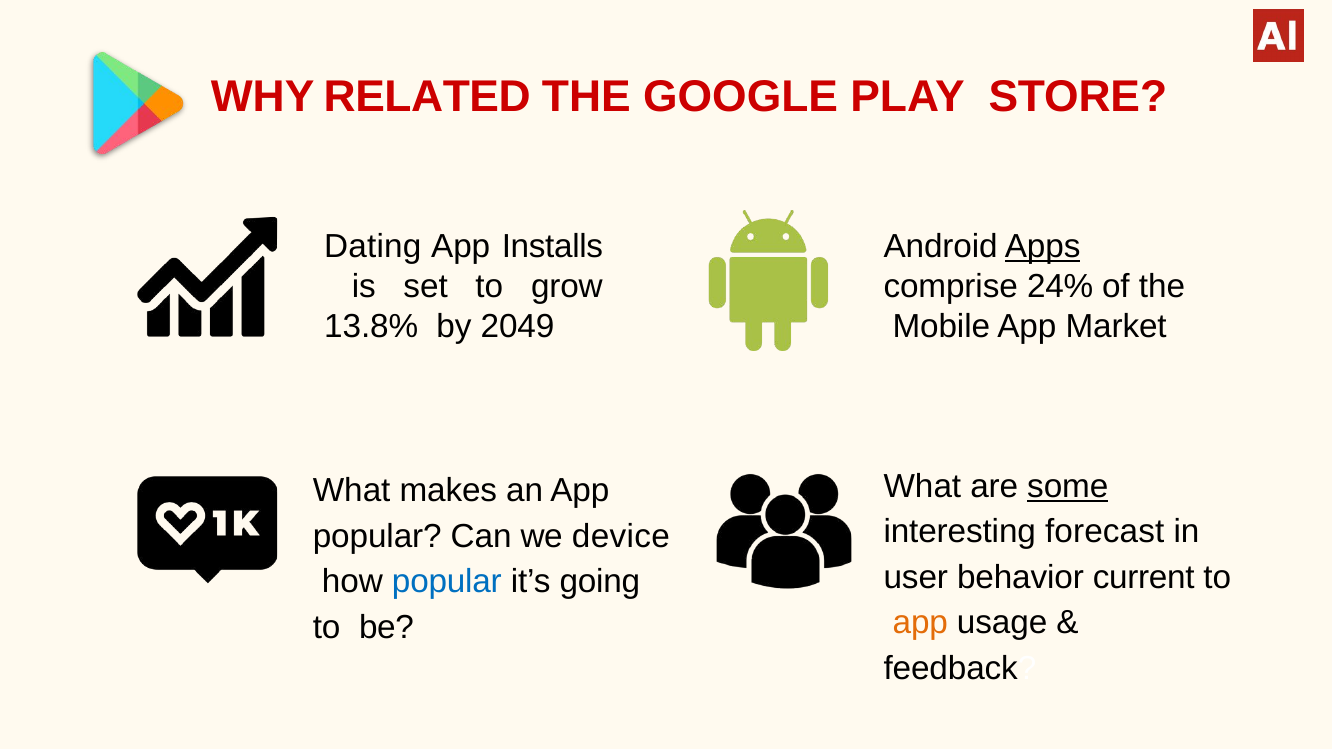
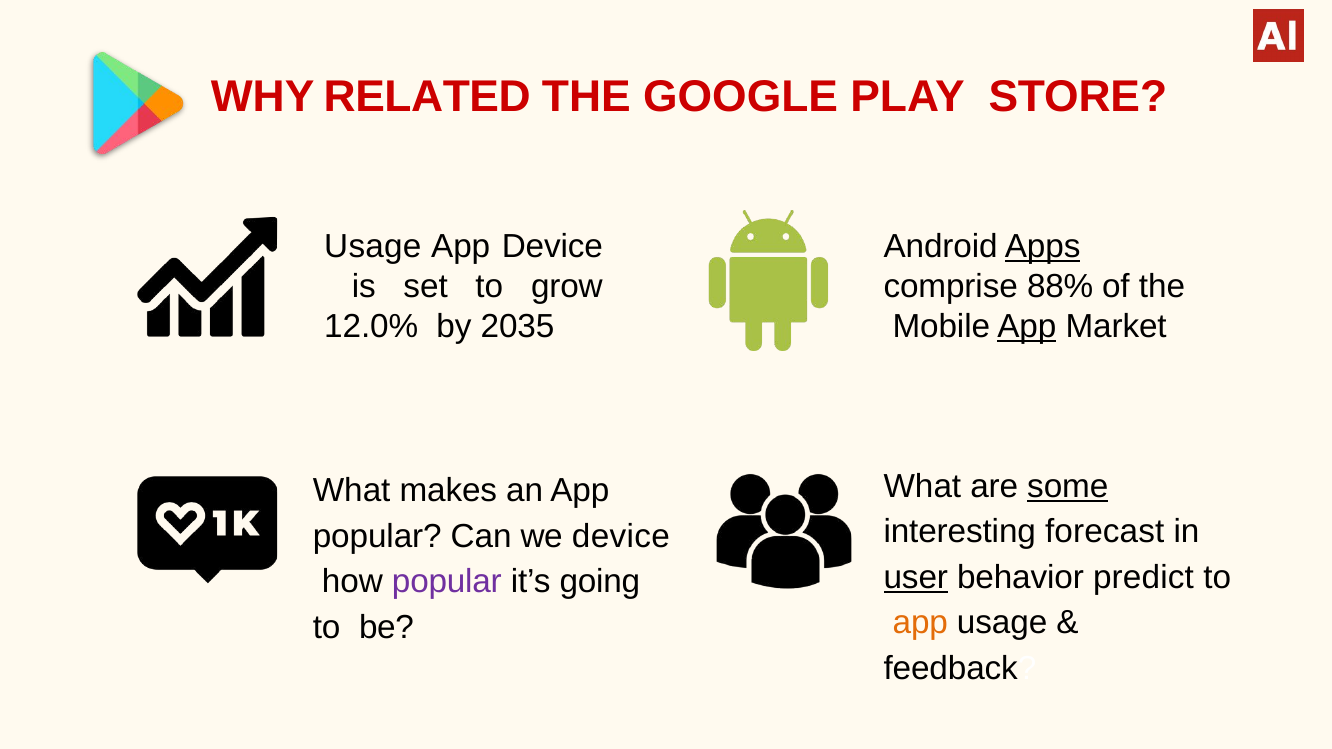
Dating at (373, 247): Dating -> Usage
App Installs: Installs -> Device
24%: 24% -> 88%
13.8%: 13.8% -> 12.0%
2049: 2049 -> 2035
App at (1027, 327) underline: none -> present
user underline: none -> present
current: current -> predict
popular at (447, 582) colour: blue -> purple
